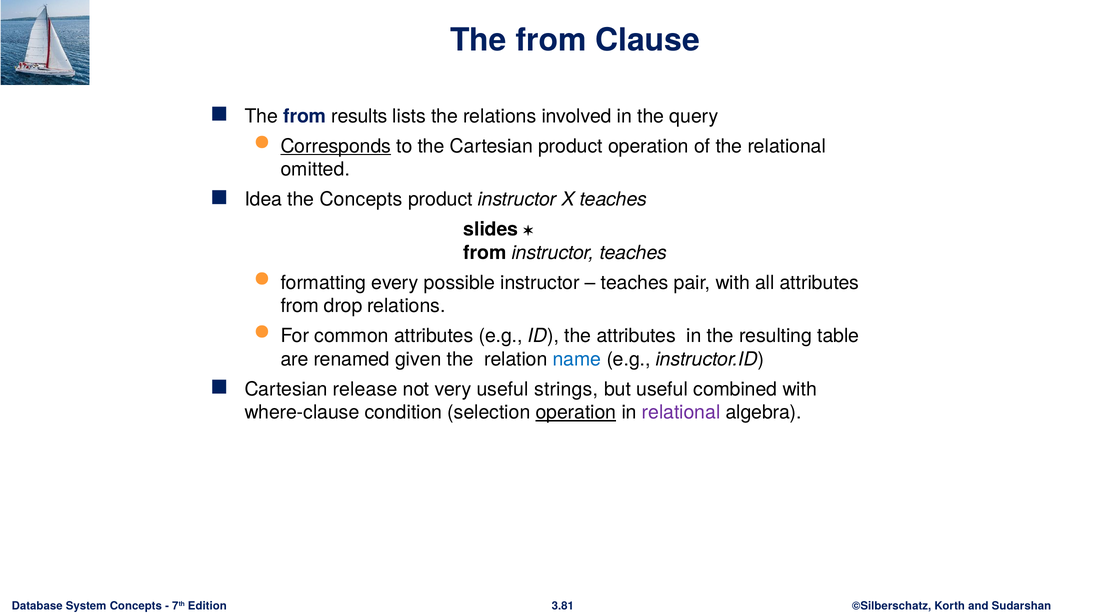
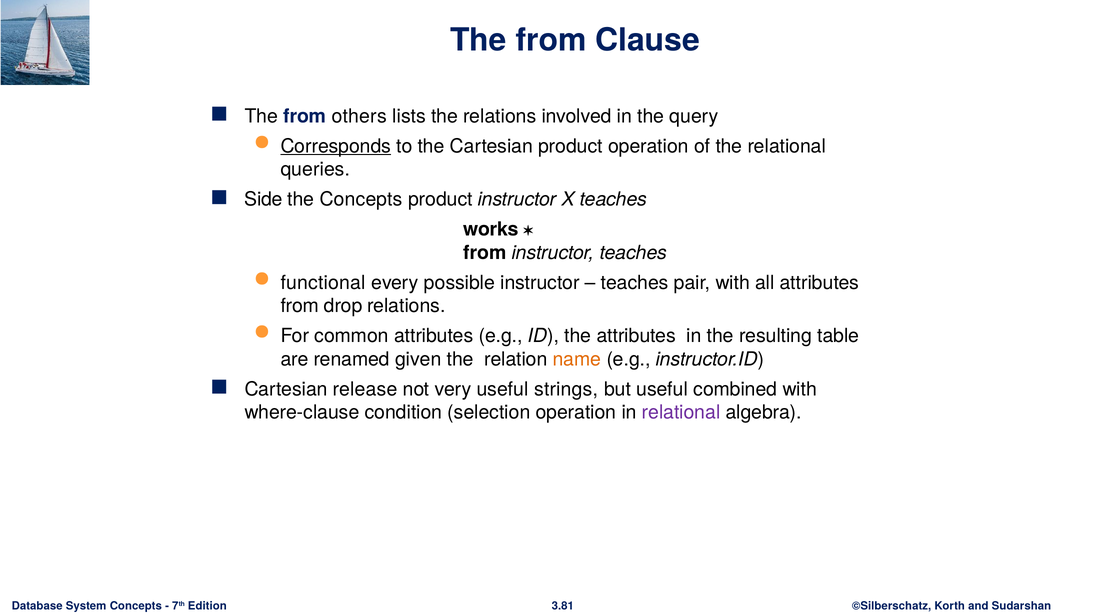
results: results -> others
omitted: omitted -> queries
Idea: Idea -> Side
slides: slides -> works
formatting: formatting -> functional
name colour: blue -> orange
operation at (576, 413) underline: present -> none
